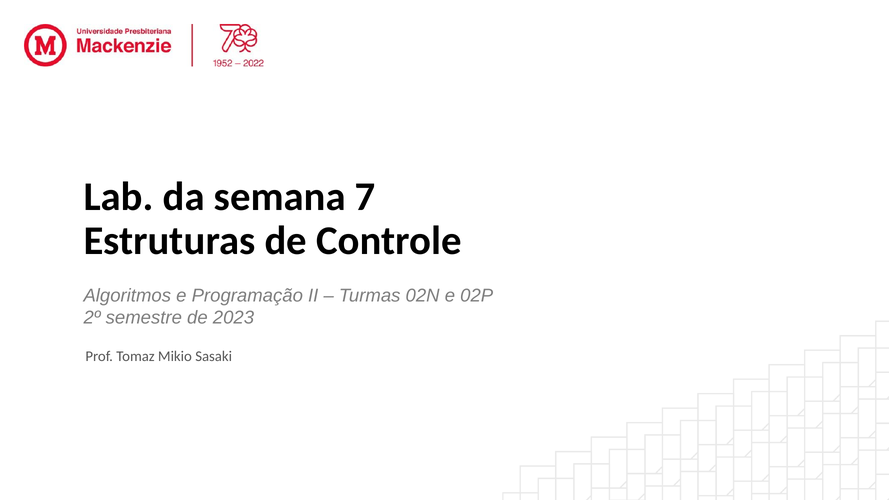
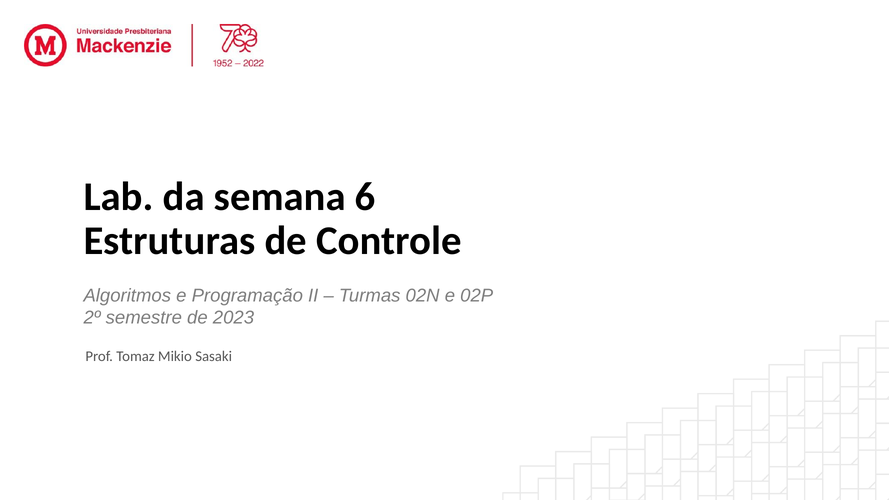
7: 7 -> 6
